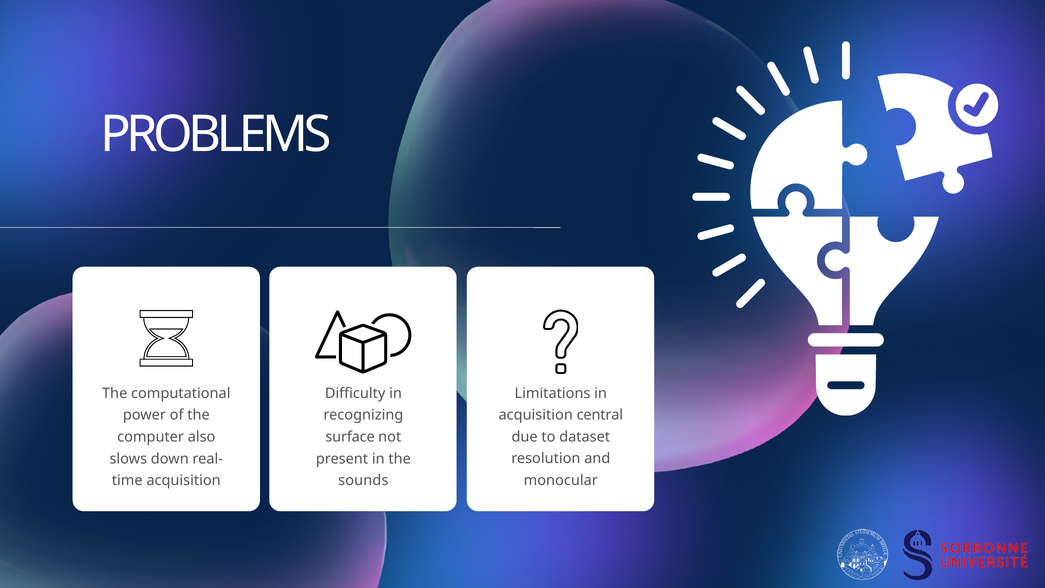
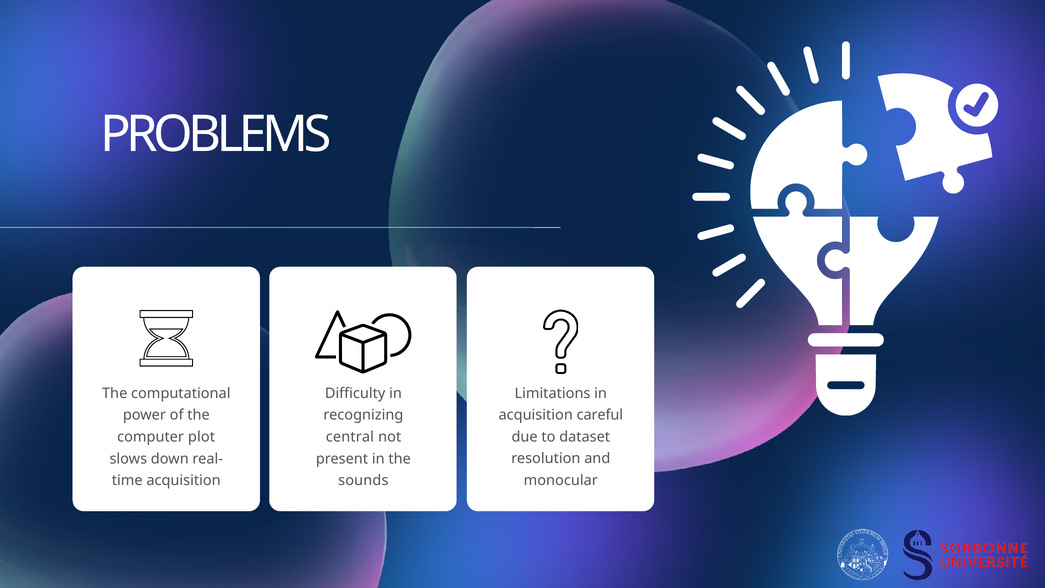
central: central -> careful
also: also -> plot
surface: surface -> central
